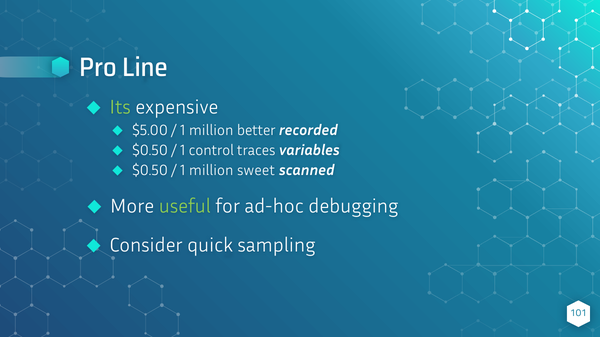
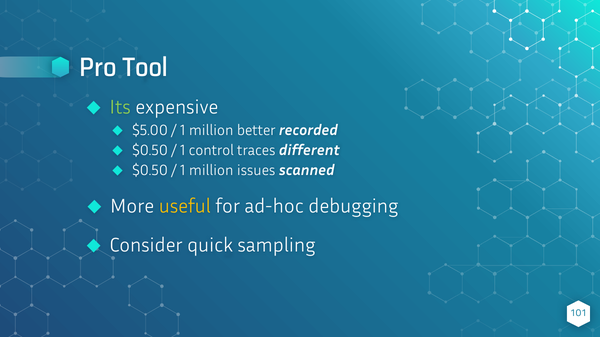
Line: Line -> Tool
variables: variables -> different
sweet: sweet -> issues
useful colour: light green -> yellow
